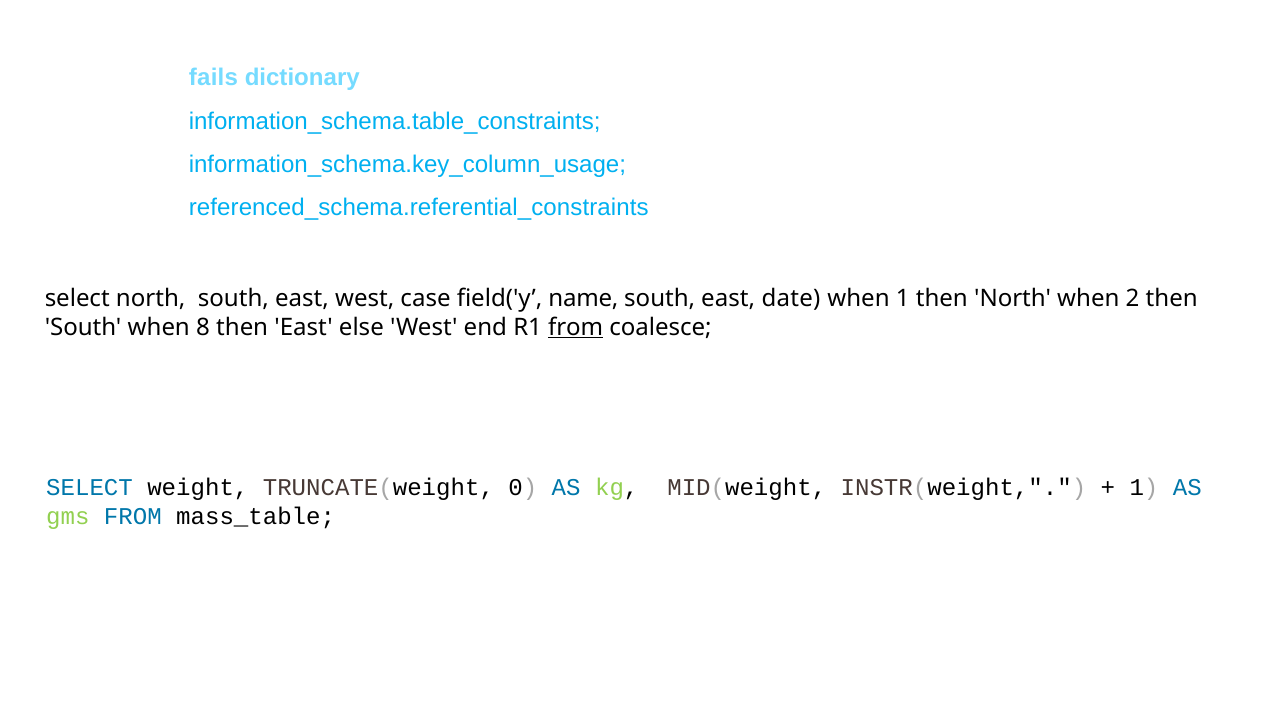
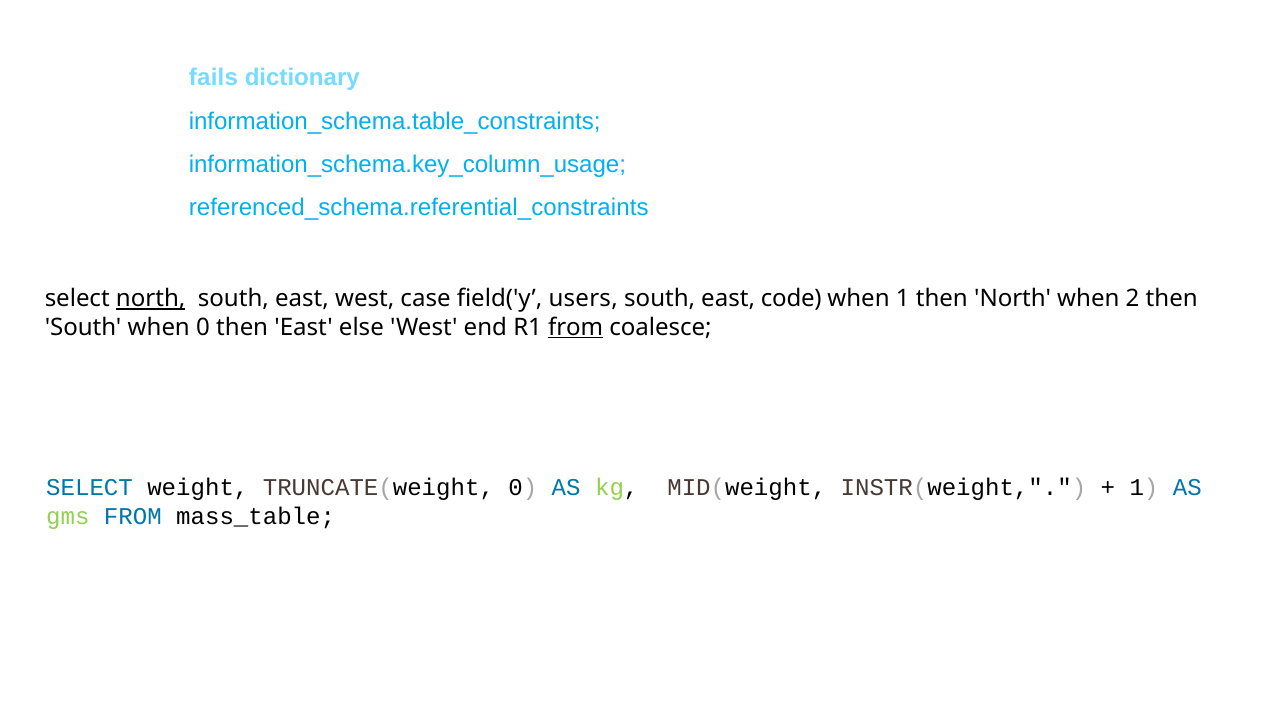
north at (151, 299) underline: none -> present
name: name -> users
date: date -> code
when 8: 8 -> 0
